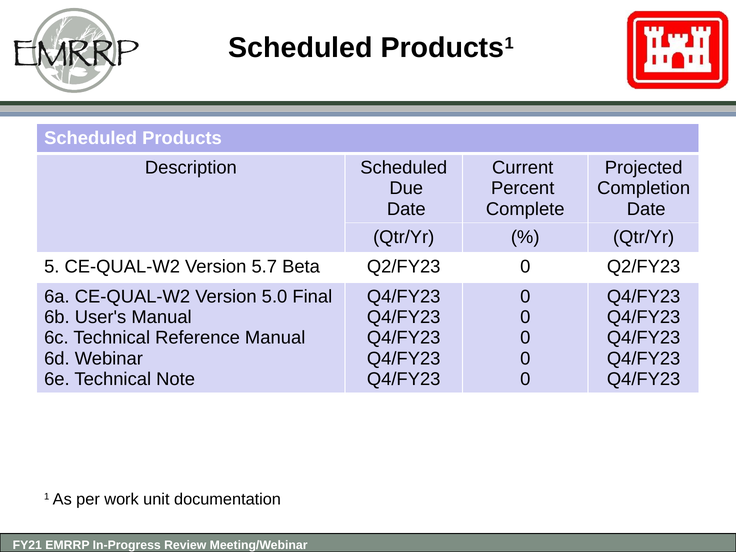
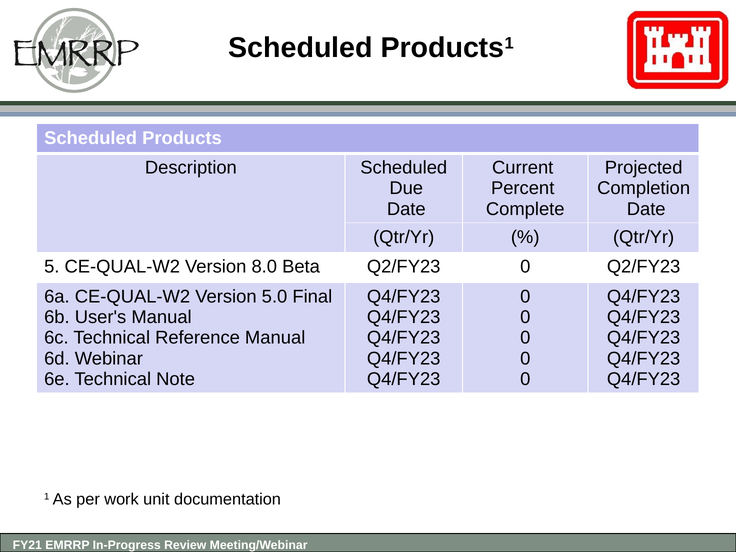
5.7: 5.7 -> 8.0
